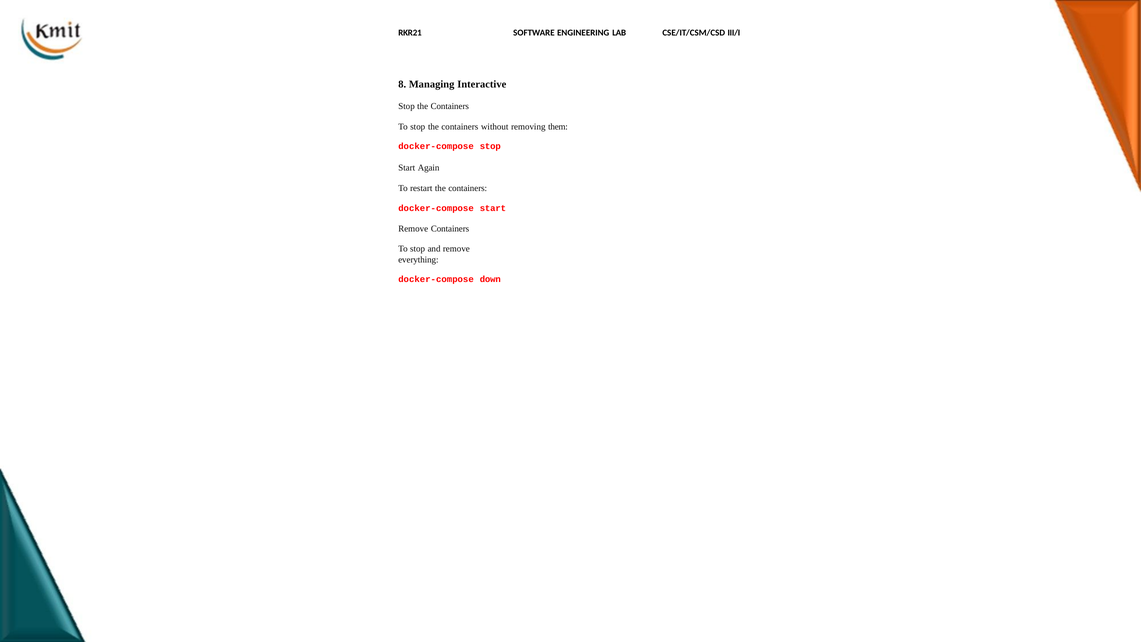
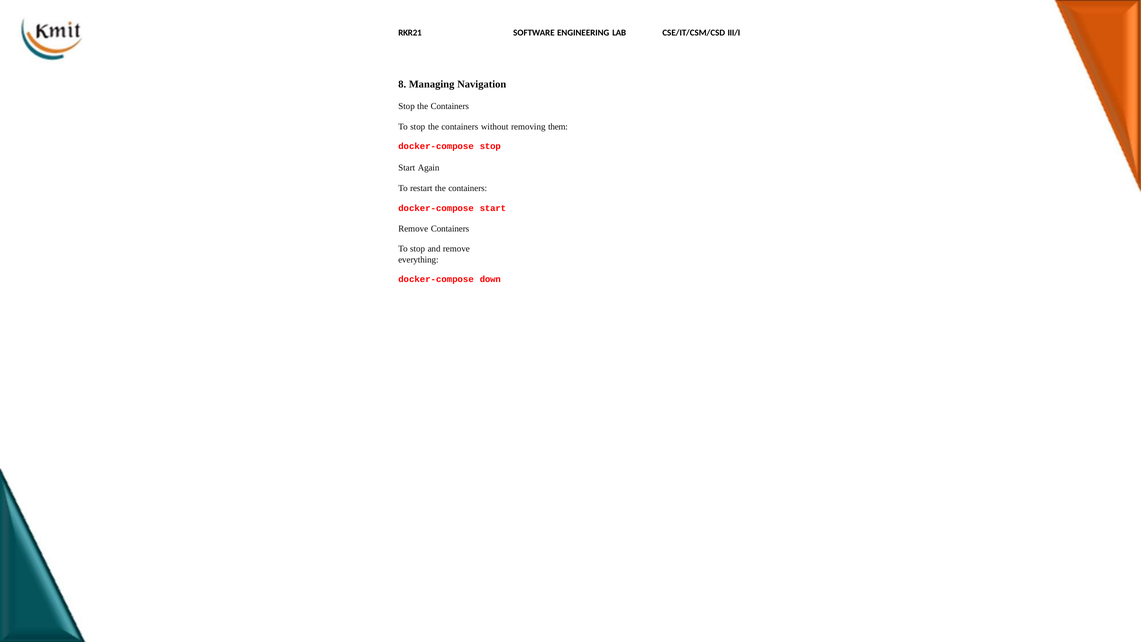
Interactive: Interactive -> Navigation
